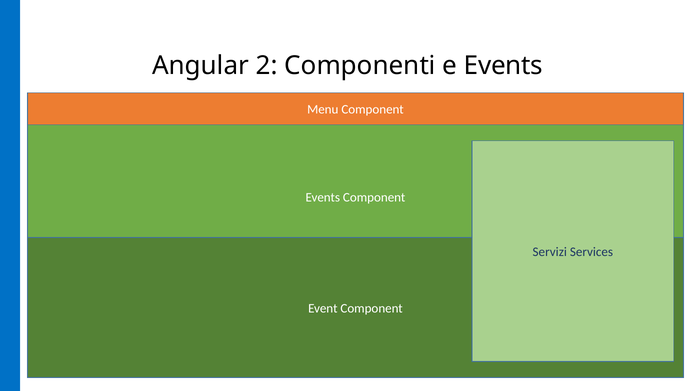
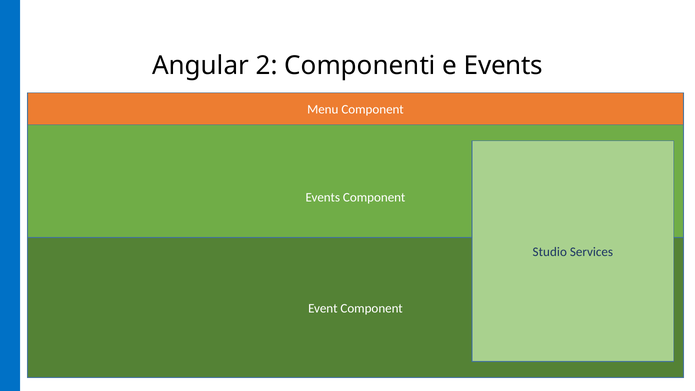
Servizi: Servizi -> Studio
